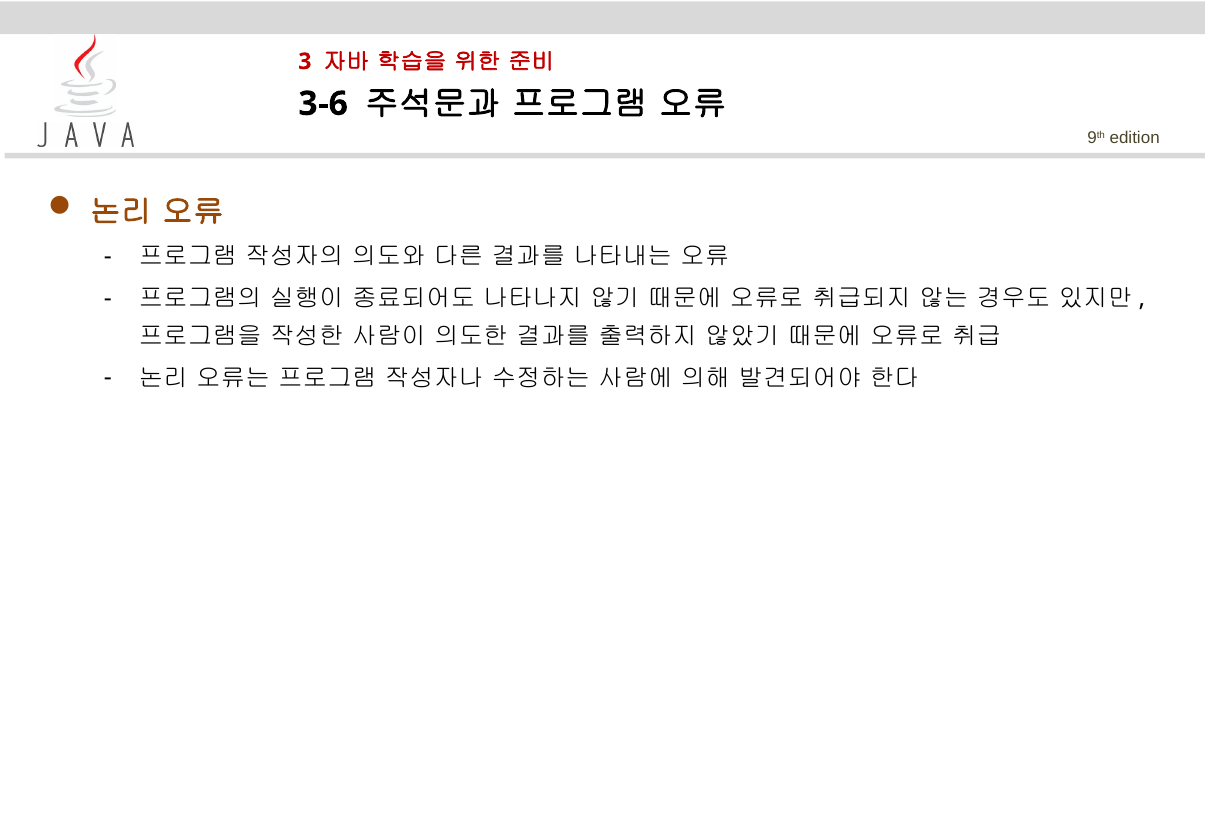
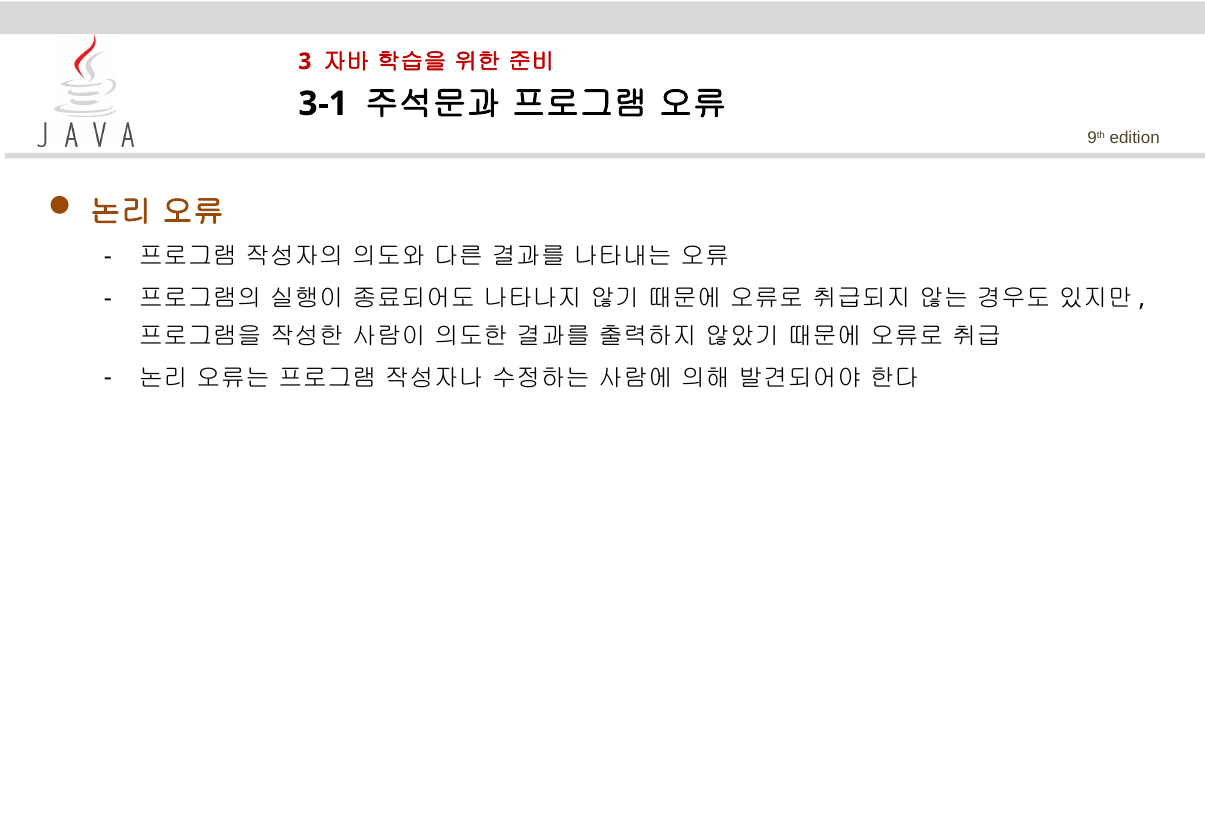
3-6: 3-6 -> 3-1
